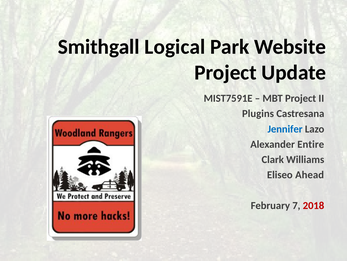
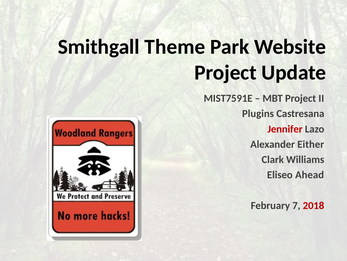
Logical: Logical -> Theme
Jennifer colour: blue -> red
Entire: Entire -> Either
